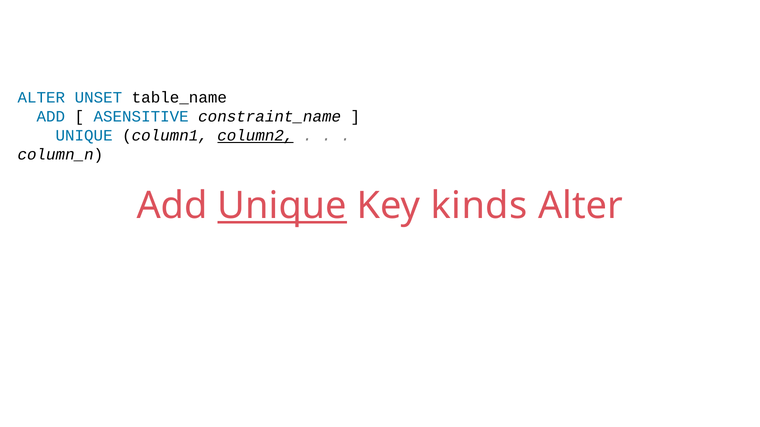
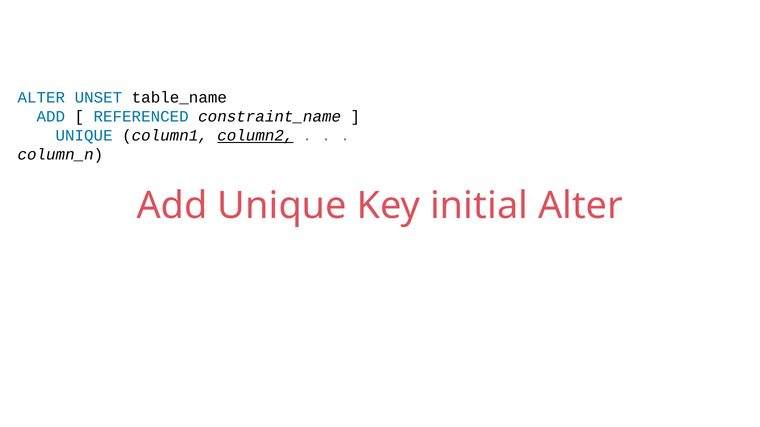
ASENSITIVE: ASENSITIVE -> REFERENCED
Unique at (282, 206) underline: present -> none
kinds: kinds -> initial
